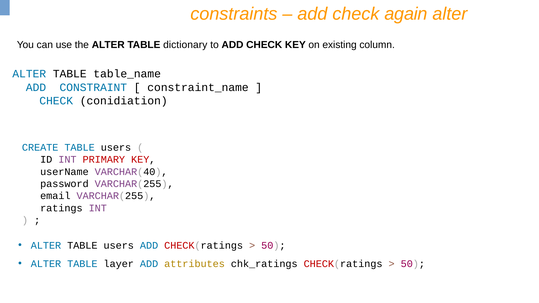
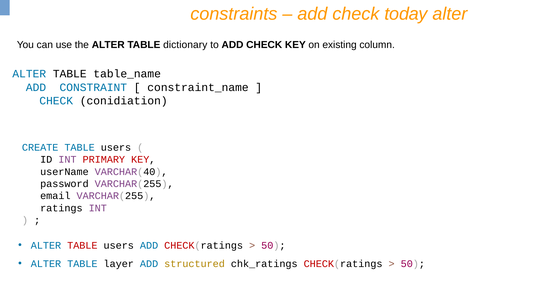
again: again -> today
TABLE at (82, 246) colour: black -> red
attributes: attributes -> structured
